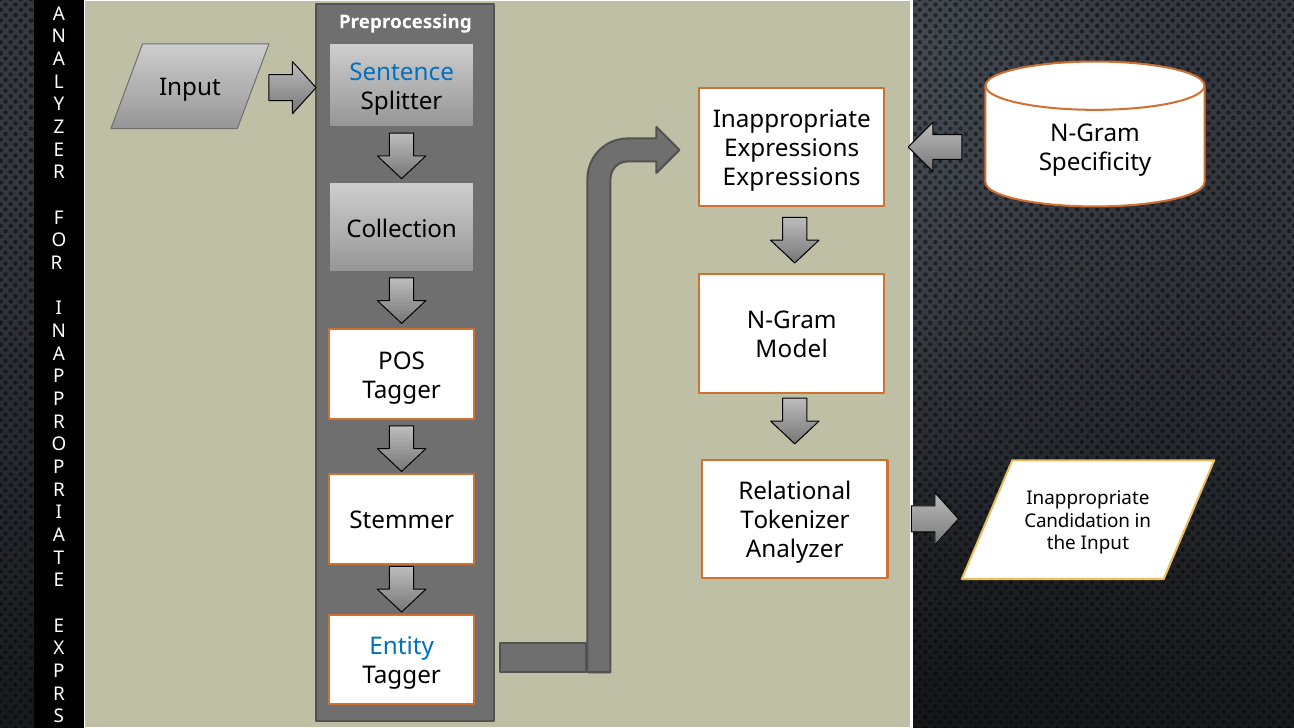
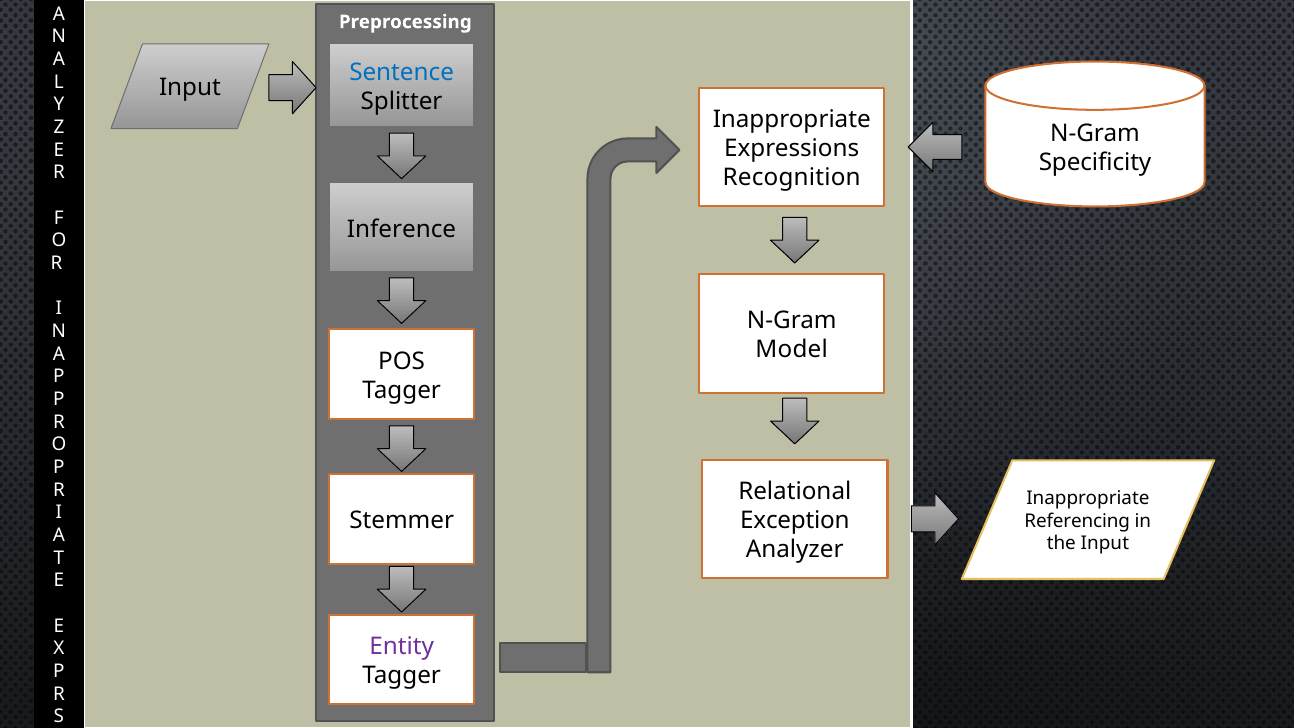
Expressions at (792, 178): Expressions -> Recognition
Collection: Collection -> Inference
Tokenizer: Tokenizer -> Exception
Candidation: Candidation -> Referencing
Entity colour: blue -> purple
